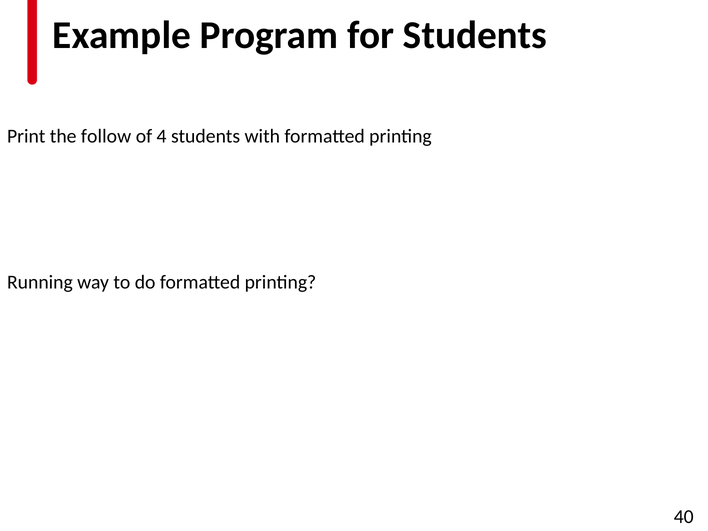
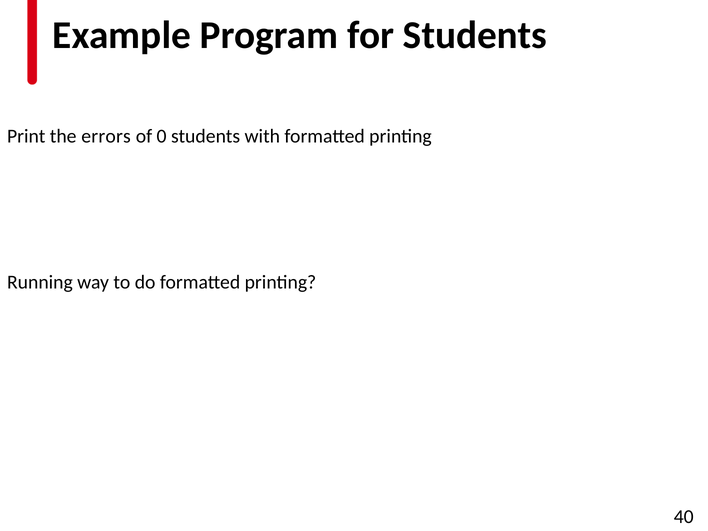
follow: follow -> errors
4: 4 -> 0
